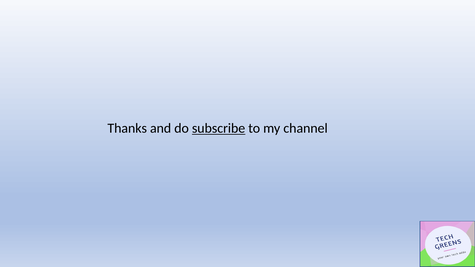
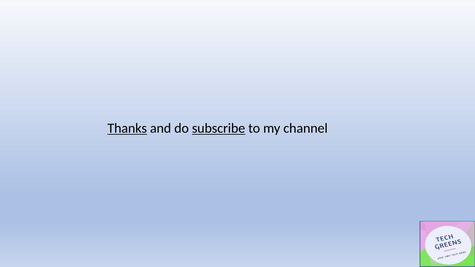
Thanks underline: none -> present
